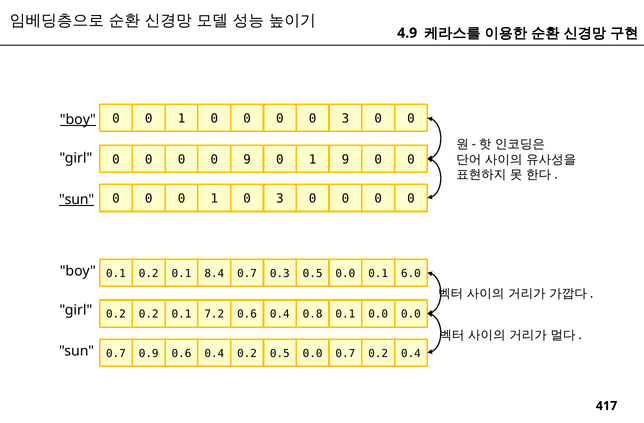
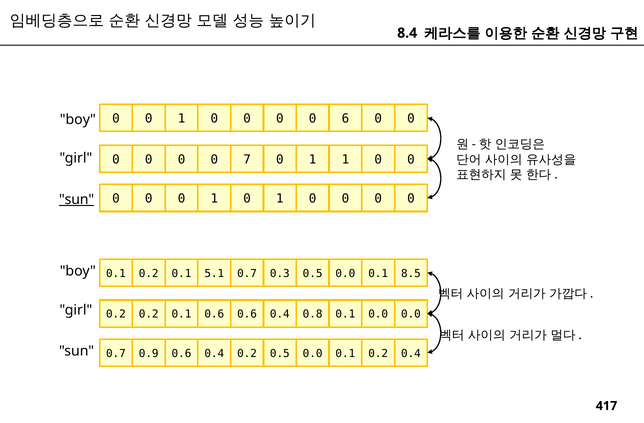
4.9: 4.9 -> 8.4
0 0 3: 3 -> 6
boy at (78, 120) underline: present -> none
0 9: 9 -> 7
1 9: 9 -> 1
1 0 3: 3 -> 1
8.4: 8.4 -> 5.1
6.0: 6.0 -> 8.5
0.1 7.2: 7.2 -> 0.6
0.2 0.5 0.0 0.7: 0.7 -> 0.1
